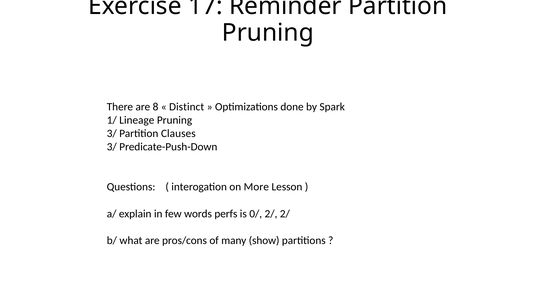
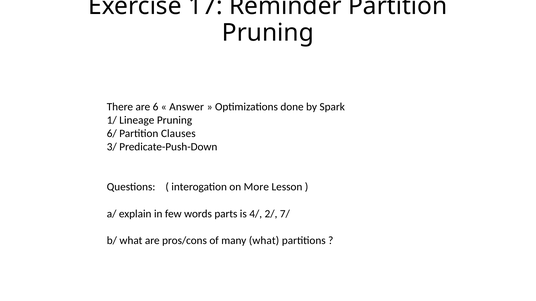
8: 8 -> 6
Distinct: Distinct -> Answer
3/ at (112, 134): 3/ -> 6/
perfs: perfs -> parts
0/: 0/ -> 4/
2/ 2/: 2/ -> 7/
many show: show -> what
